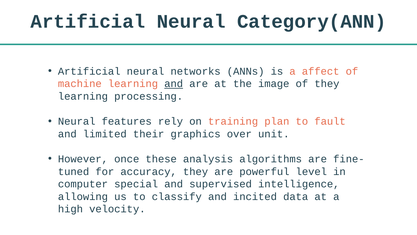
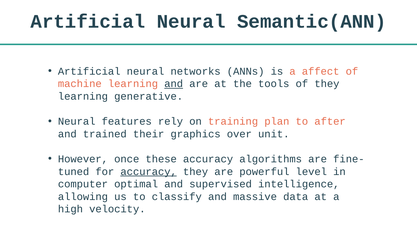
Category(ANN: Category(ANN -> Semantic(ANN
image: image -> tools
processing: processing -> generative
fault: fault -> after
limited: limited -> trained
these analysis: analysis -> accuracy
accuracy at (149, 171) underline: none -> present
special: special -> optimal
incited: incited -> massive
